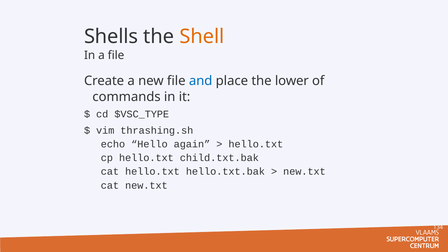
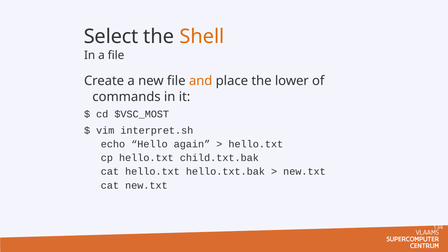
Shells: Shells -> Select
and colour: blue -> orange
$VSC_TYPE: $VSC_TYPE -> $VSC_MOST
thrashing.sh: thrashing.sh -> interpret.sh
